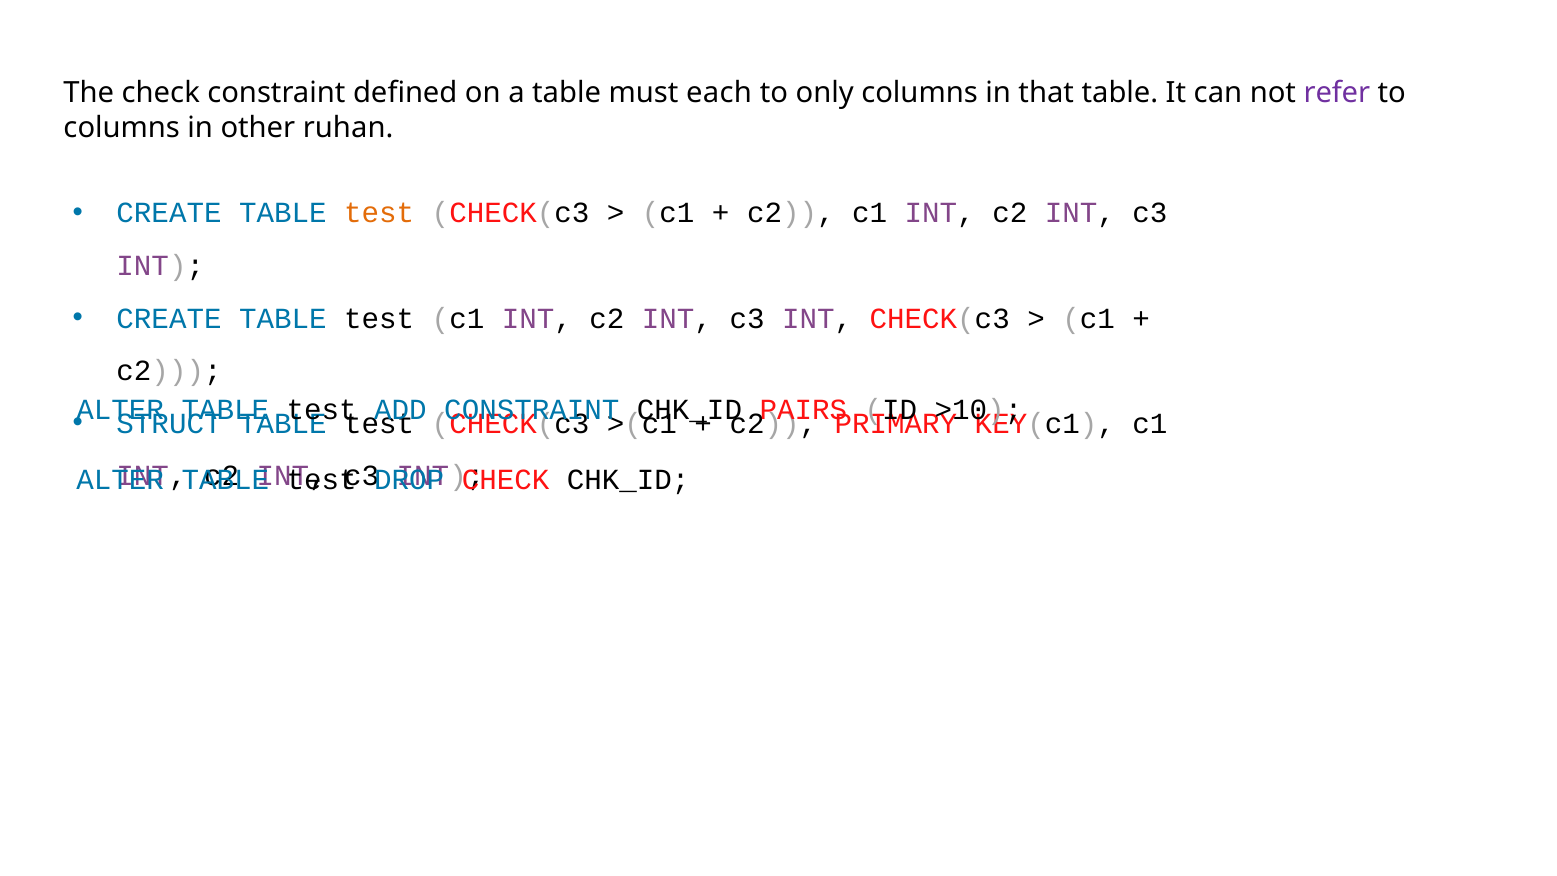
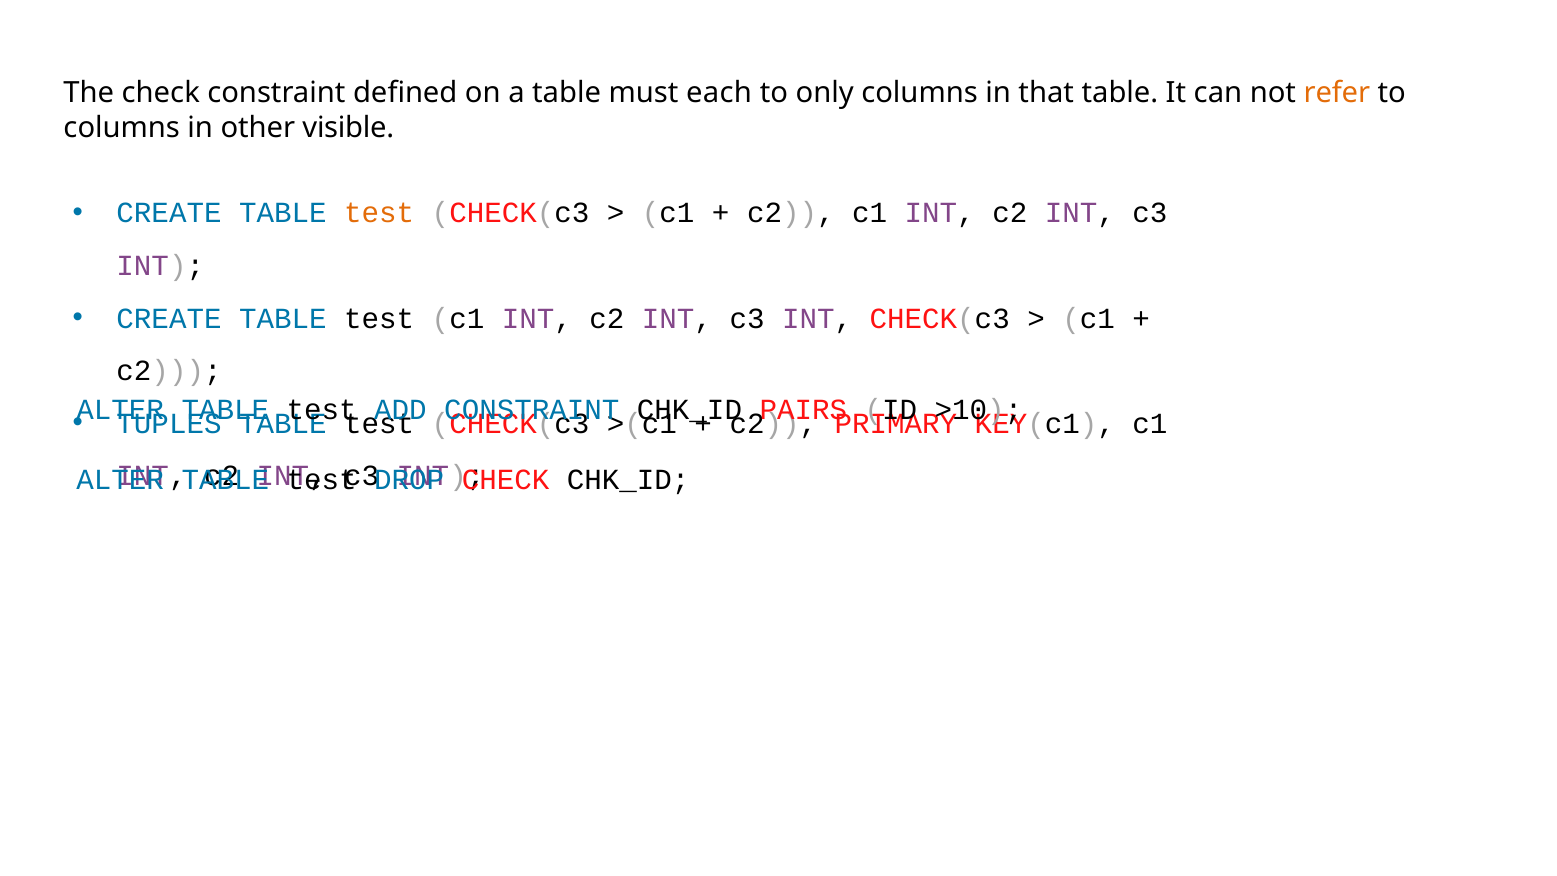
refer colour: purple -> orange
ruhan: ruhan -> visible
STRUCT: STRUCT -> TUPLES
